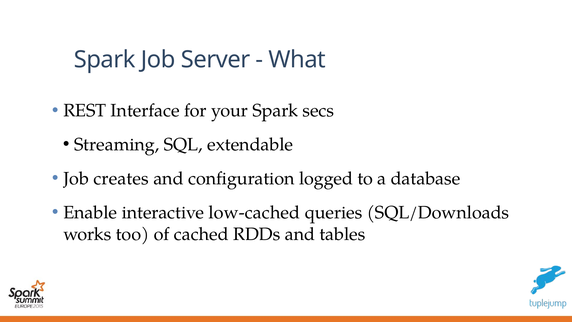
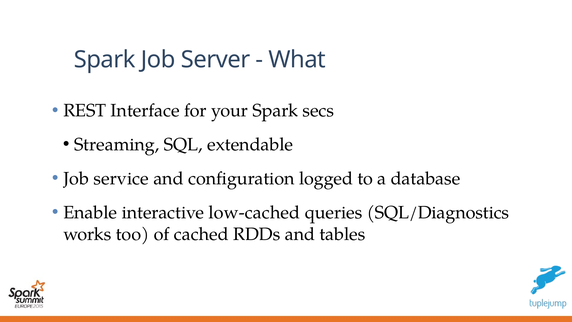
creates: creates -> service
SQL/Downloads: SQL/Downloads -> SQL/Diagnostics
